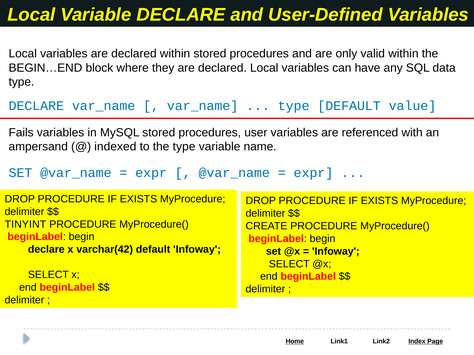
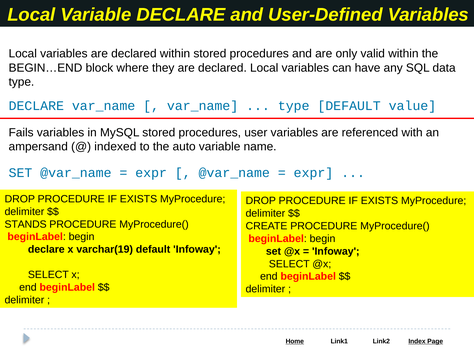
the type: type -> auto
TINYINT: TINYINT -> STANDS
varchar(42: varchar(42 -> varchar(19
